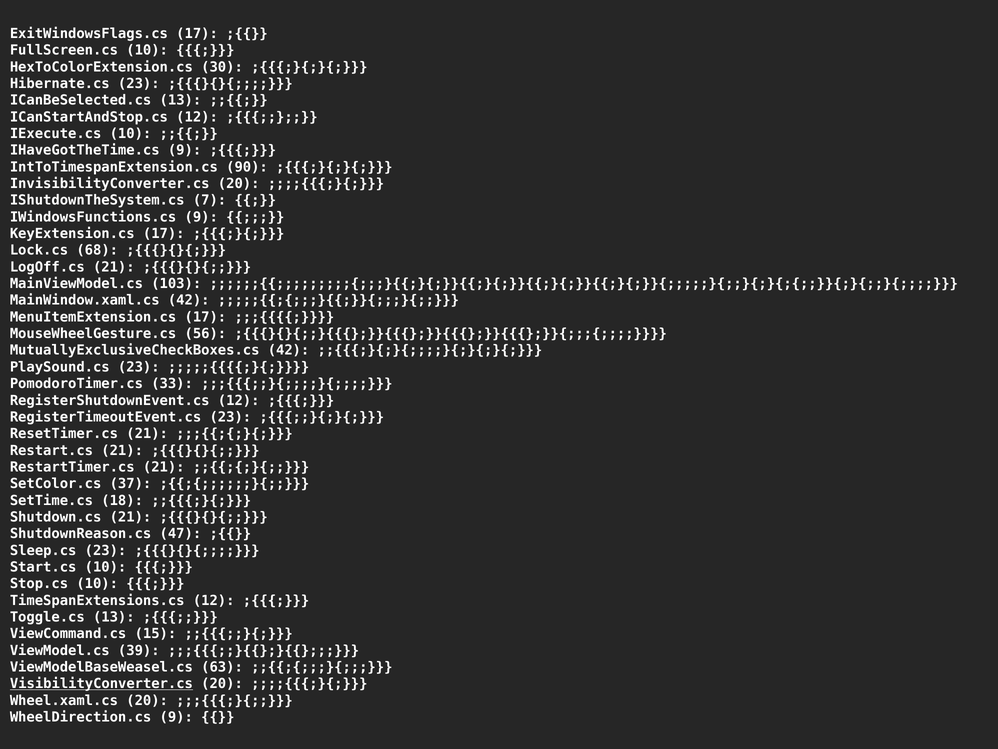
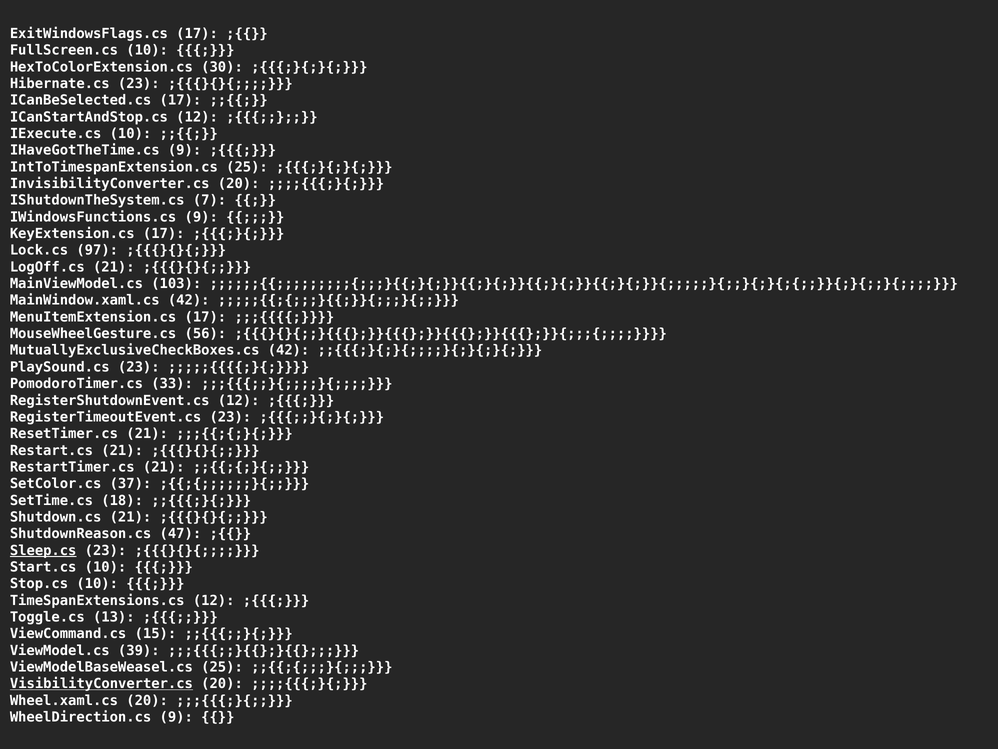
ICanBeSelected.cs 13: 13 -> 17
IntToTimespanExtension.cs 90: 90 -> 25
68: 68 -> 97
Sleep.cs underline: none -> present
ViewModelBaseWeasel.cs 63: 63 -> 25
